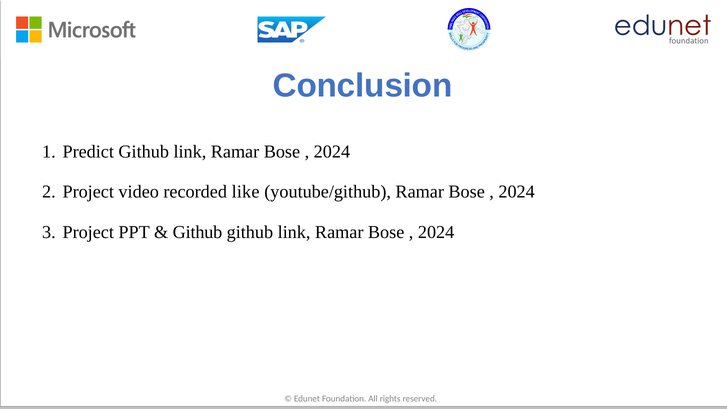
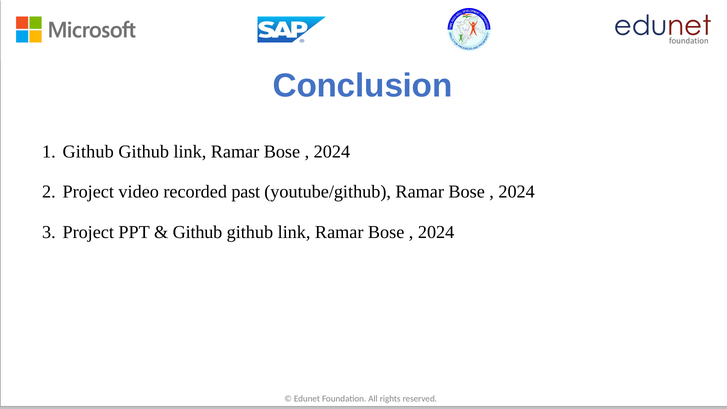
Predict at (88, 152): Predict -> Github
like: like -> past
